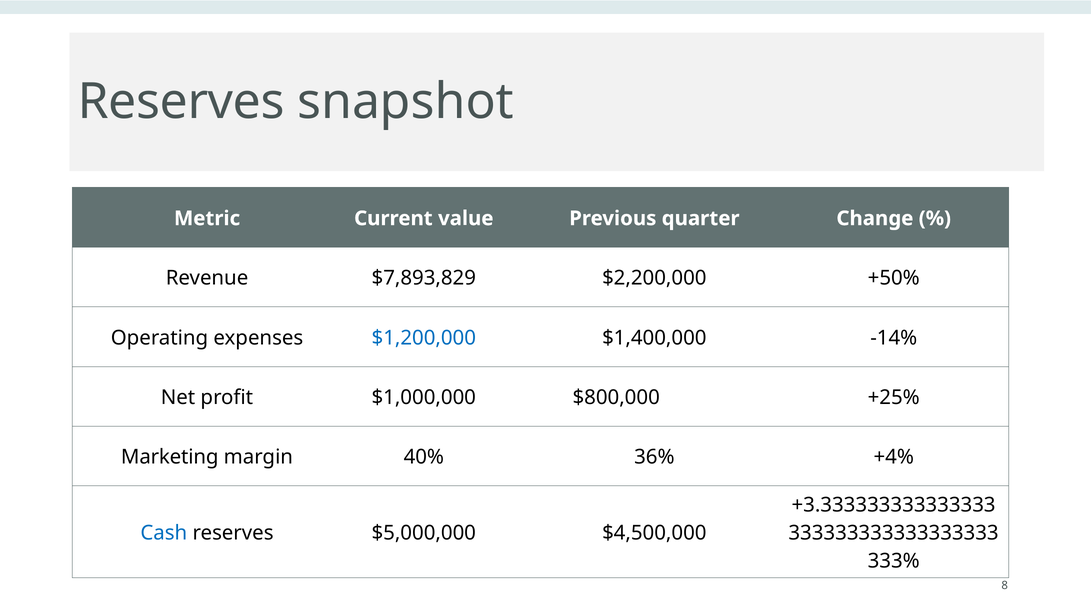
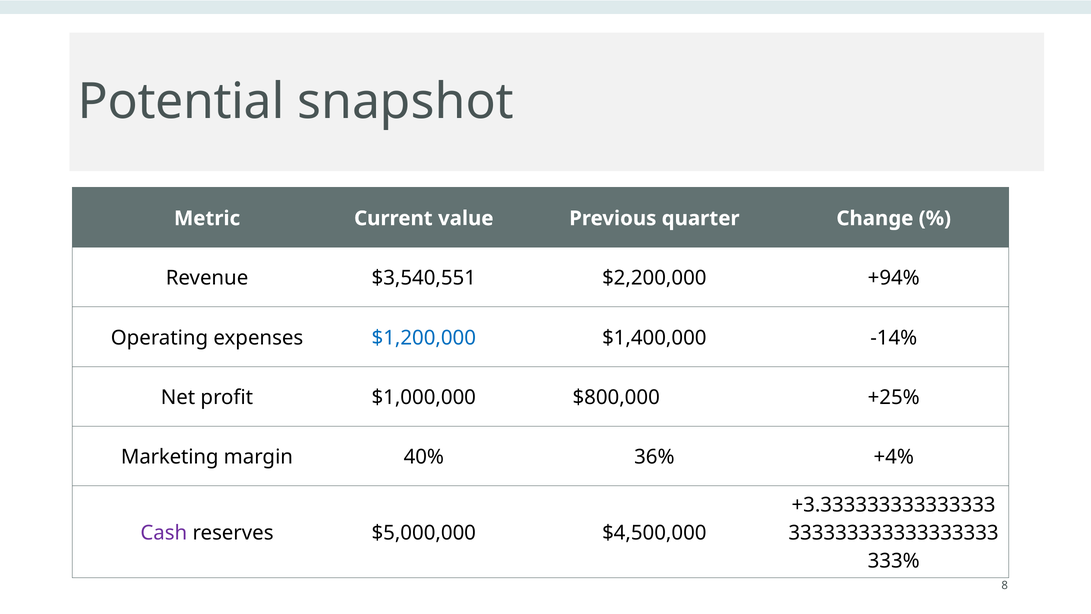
Reserves at (181, 102): Reserves -> Potential
$7,893,829: $7,893,829 -> $3,540,551
+50%: +50% -> +94%
Cash colour: blue -> purple
